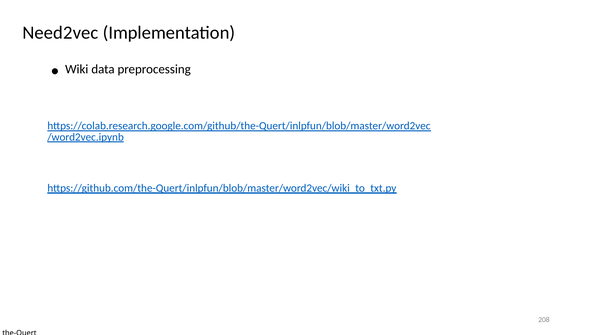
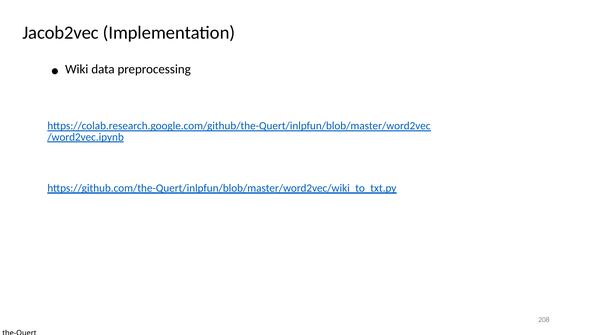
Need2vec: Need2vec -> Jacob2vec
